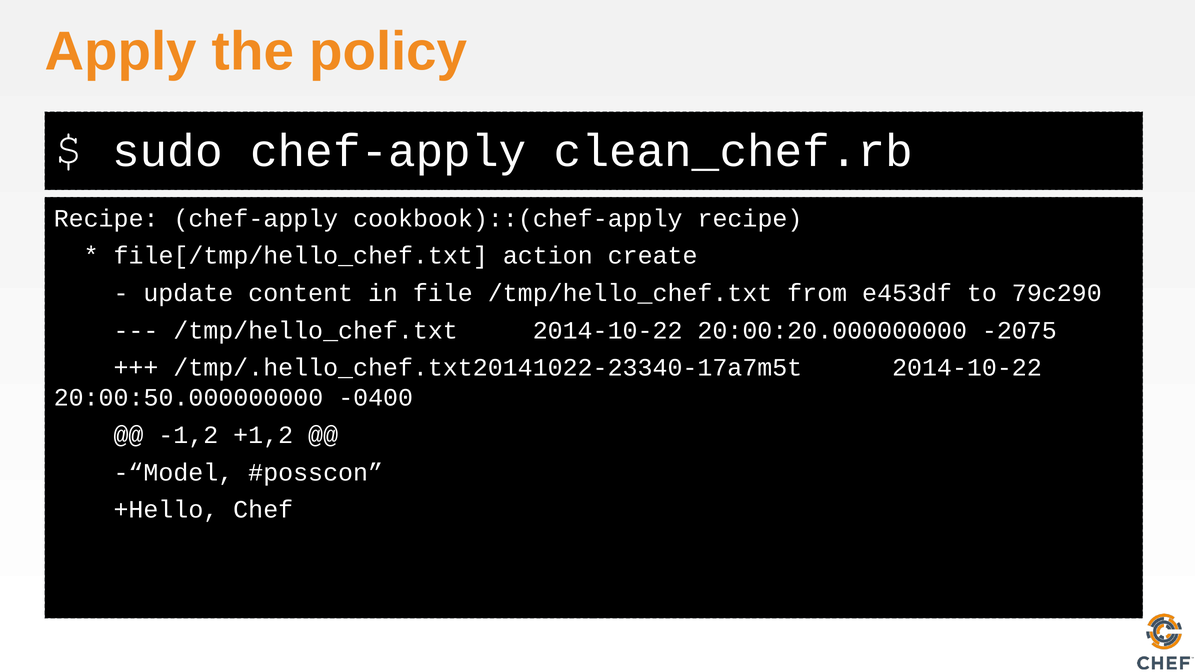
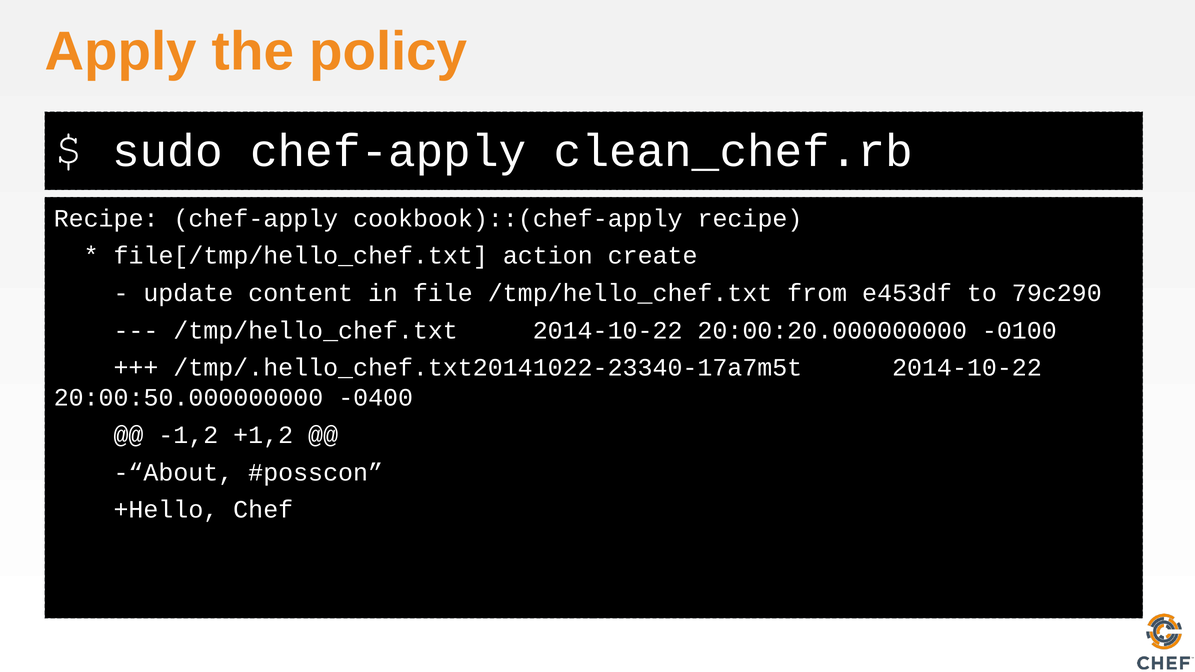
-2075: -2075 -> -0100
-“Model: -“Model -> -“About
